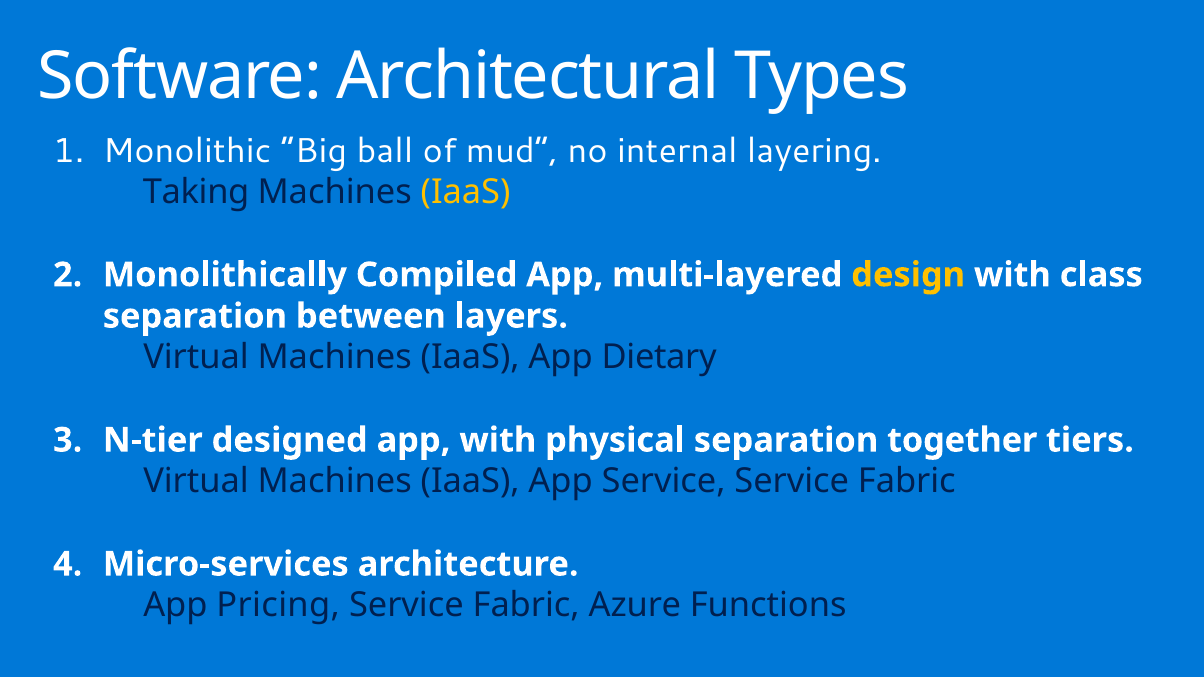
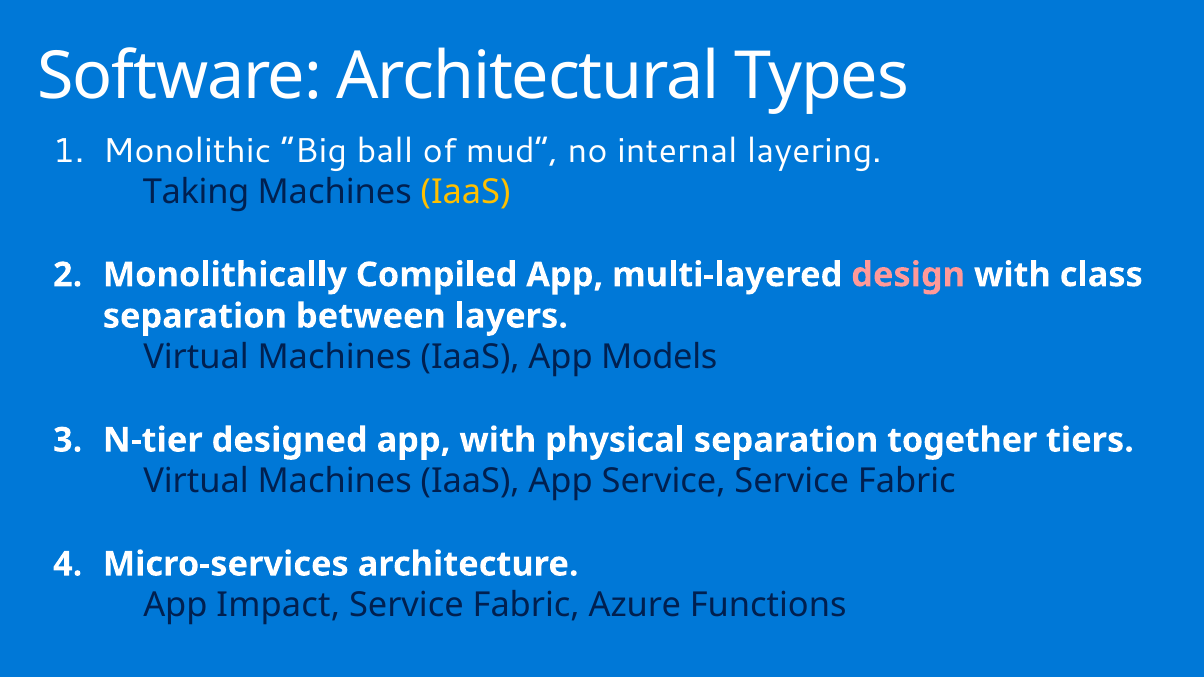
design colour: yellow -> pink
Dietary: Dietary -> Models
Pricing: Pricing -> Impact
